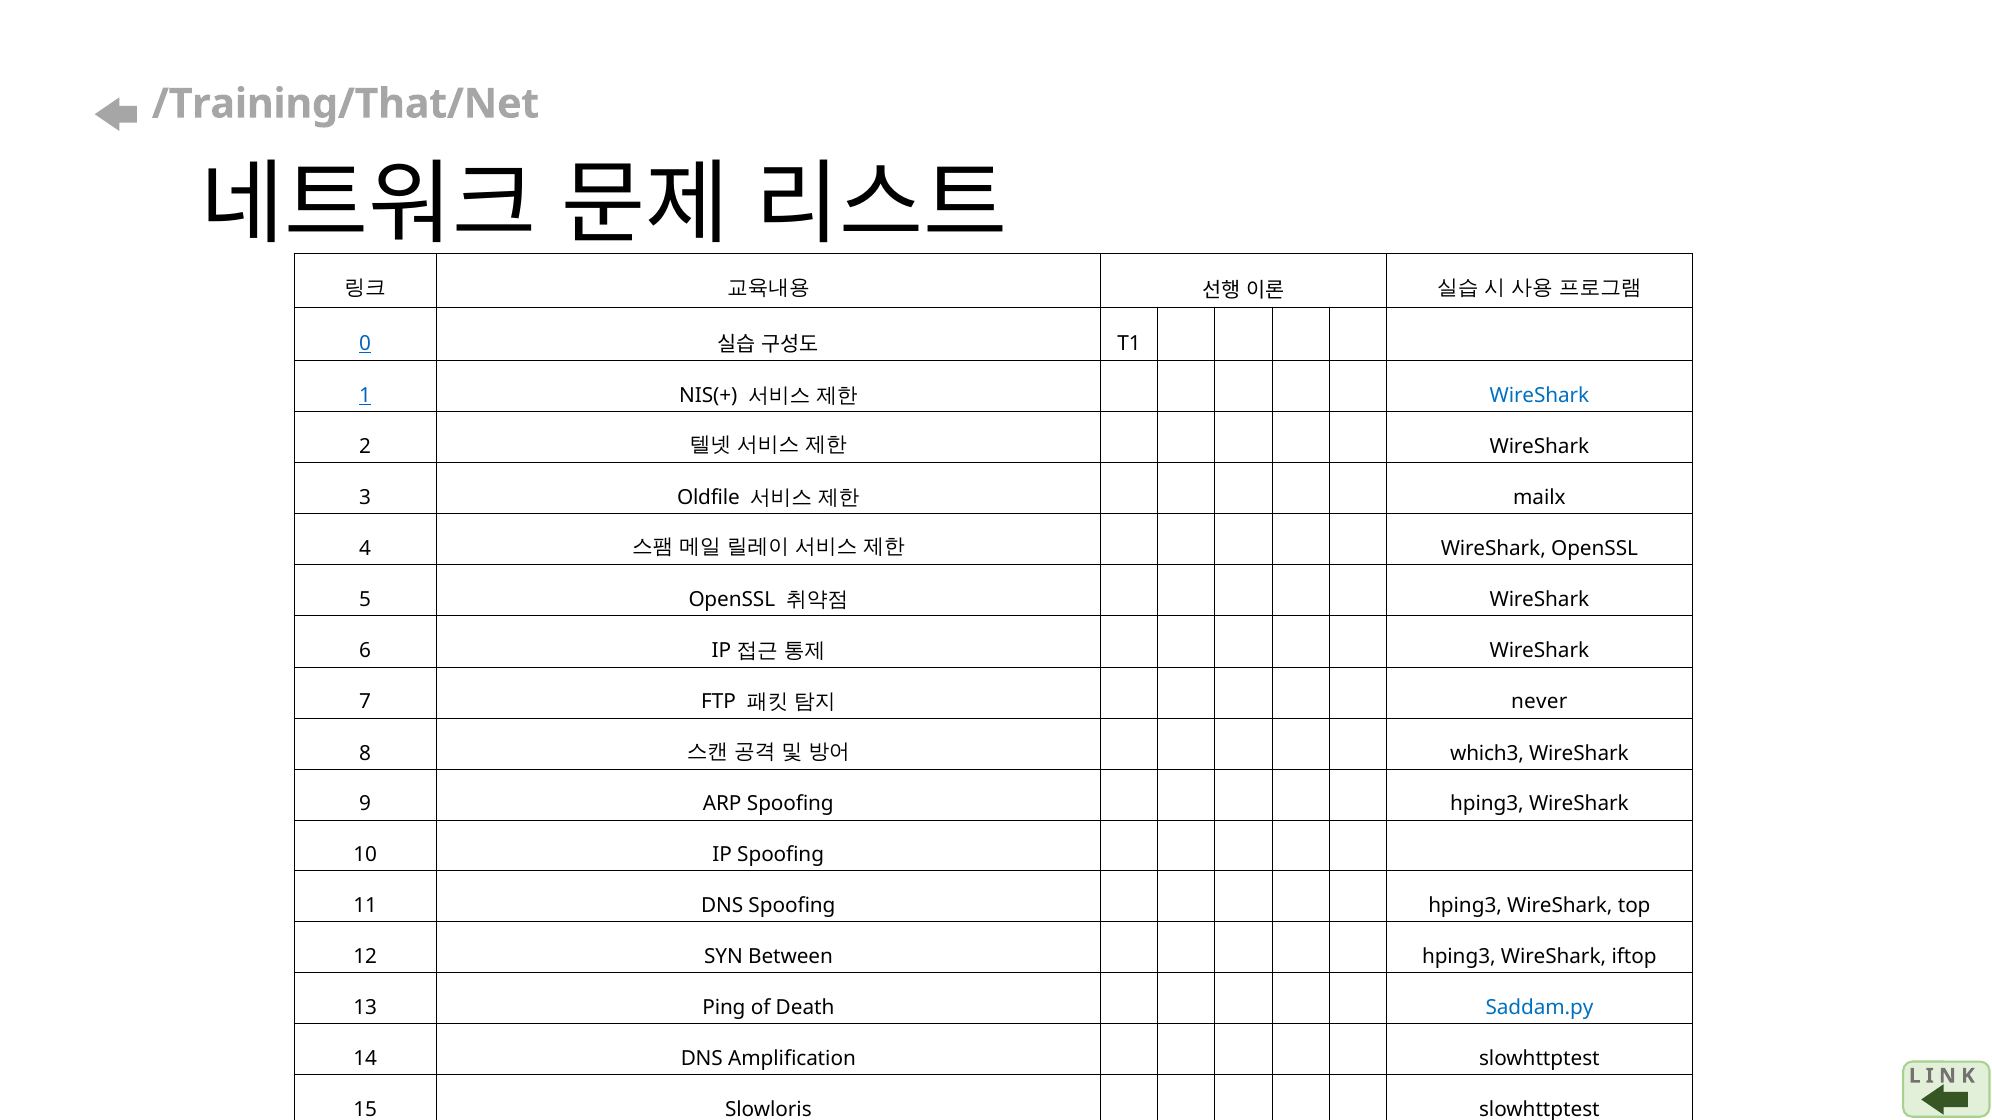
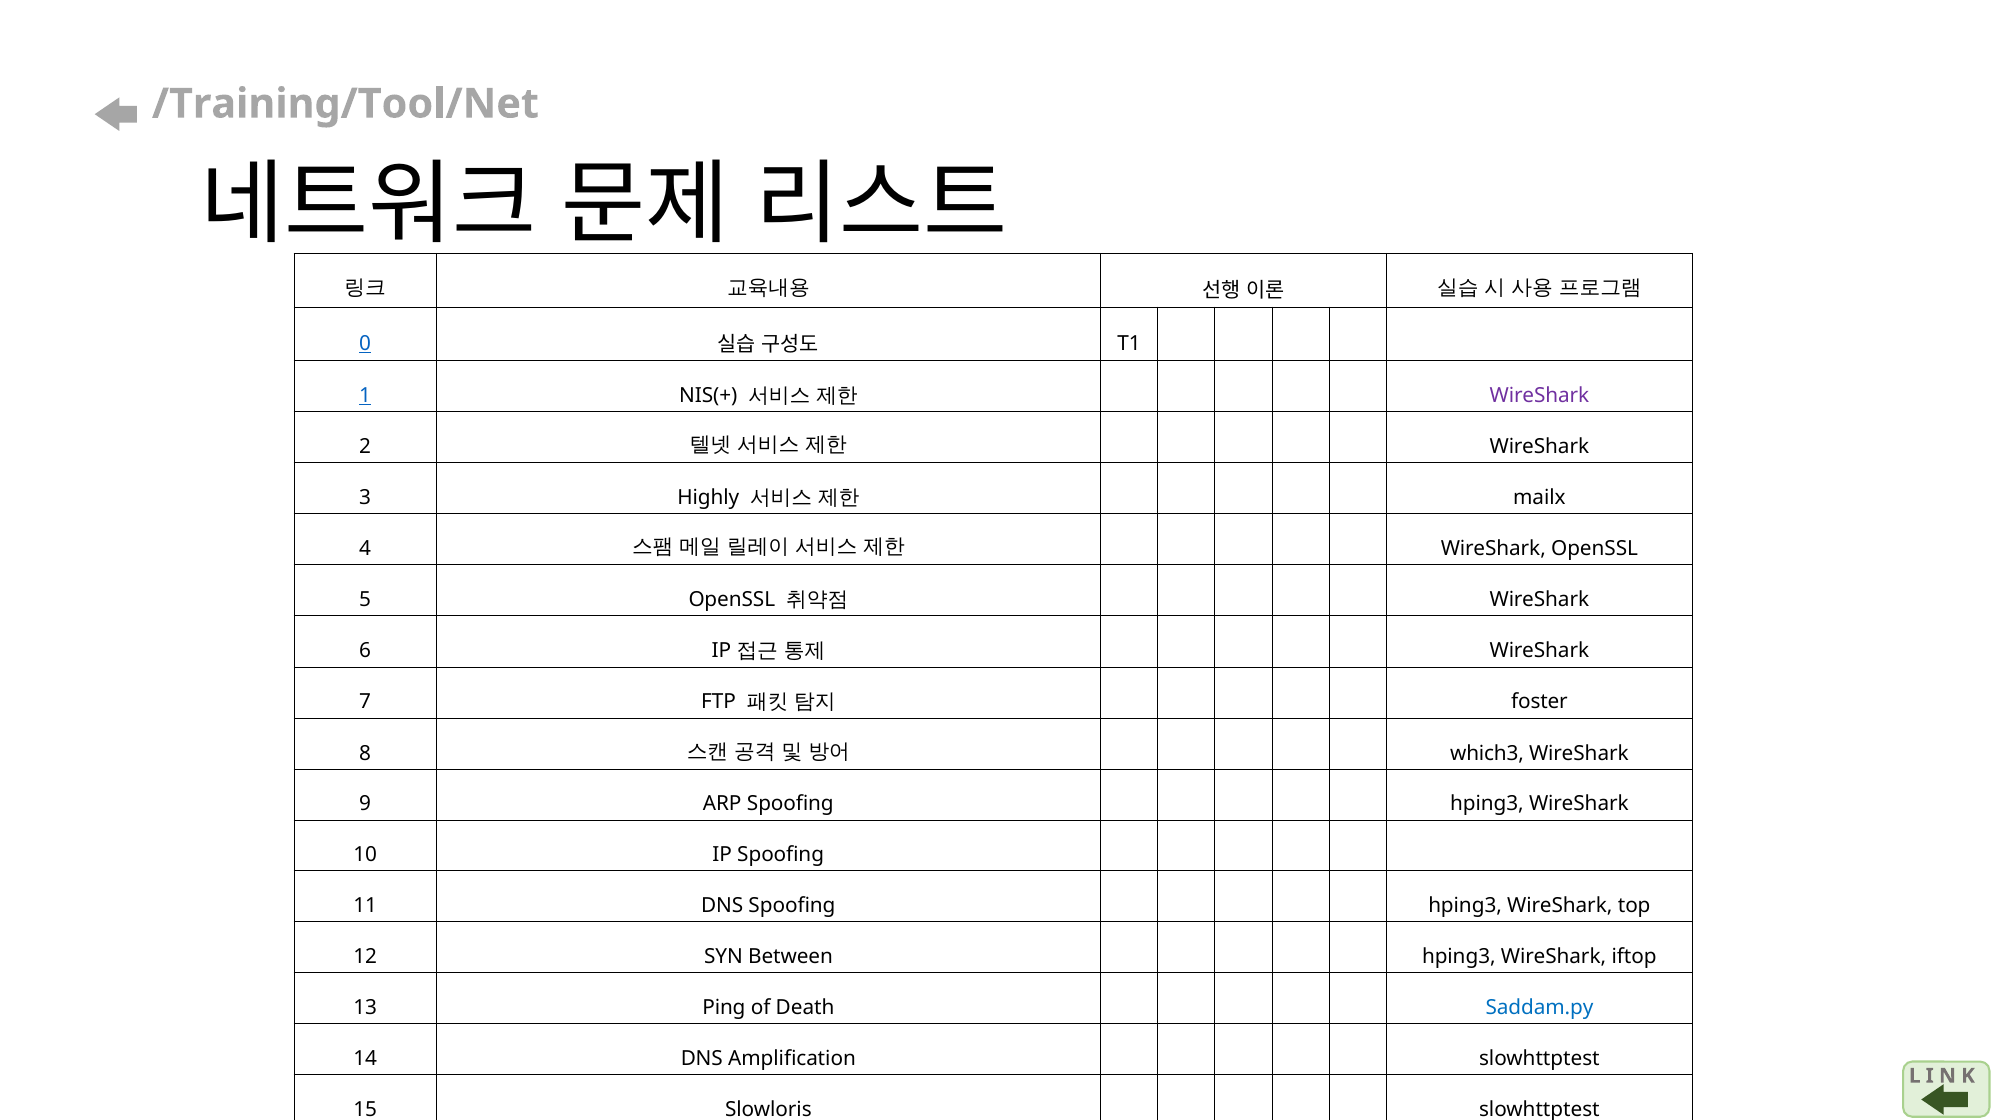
/Training/That/Net: /Training/That/Net -> /Training/Tool/Net
WireShark at (1539, 396) colour: blue -> purple
Oldfile: Oldfile -> Highly
never: never -> foster
